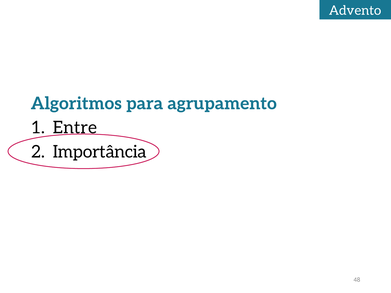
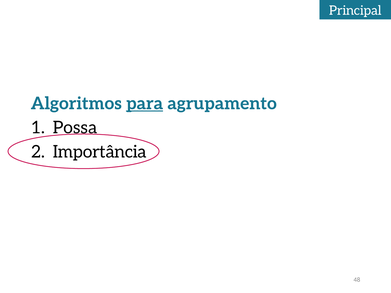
Advento: Advento -> Principal
para underline: none -> present
Entre: Entre -> Possa
